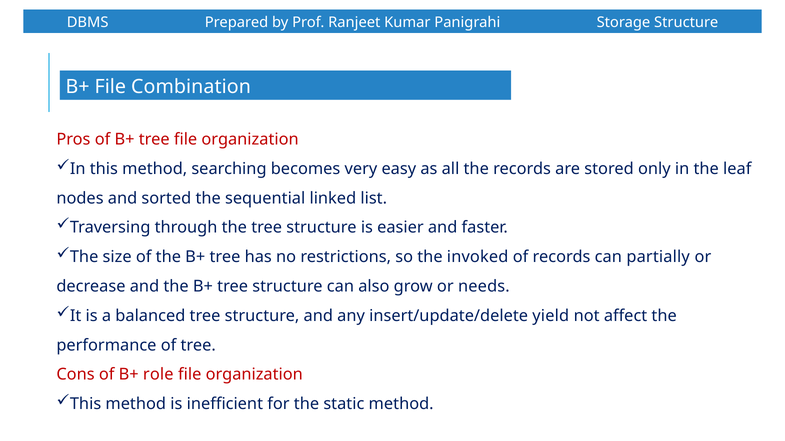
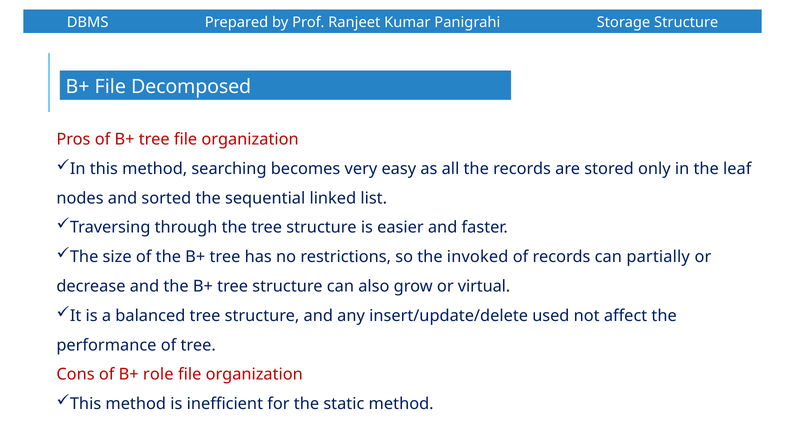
Combination: Combination -> Decomposed
needs: needs -> virtual
yield: yield -> used
